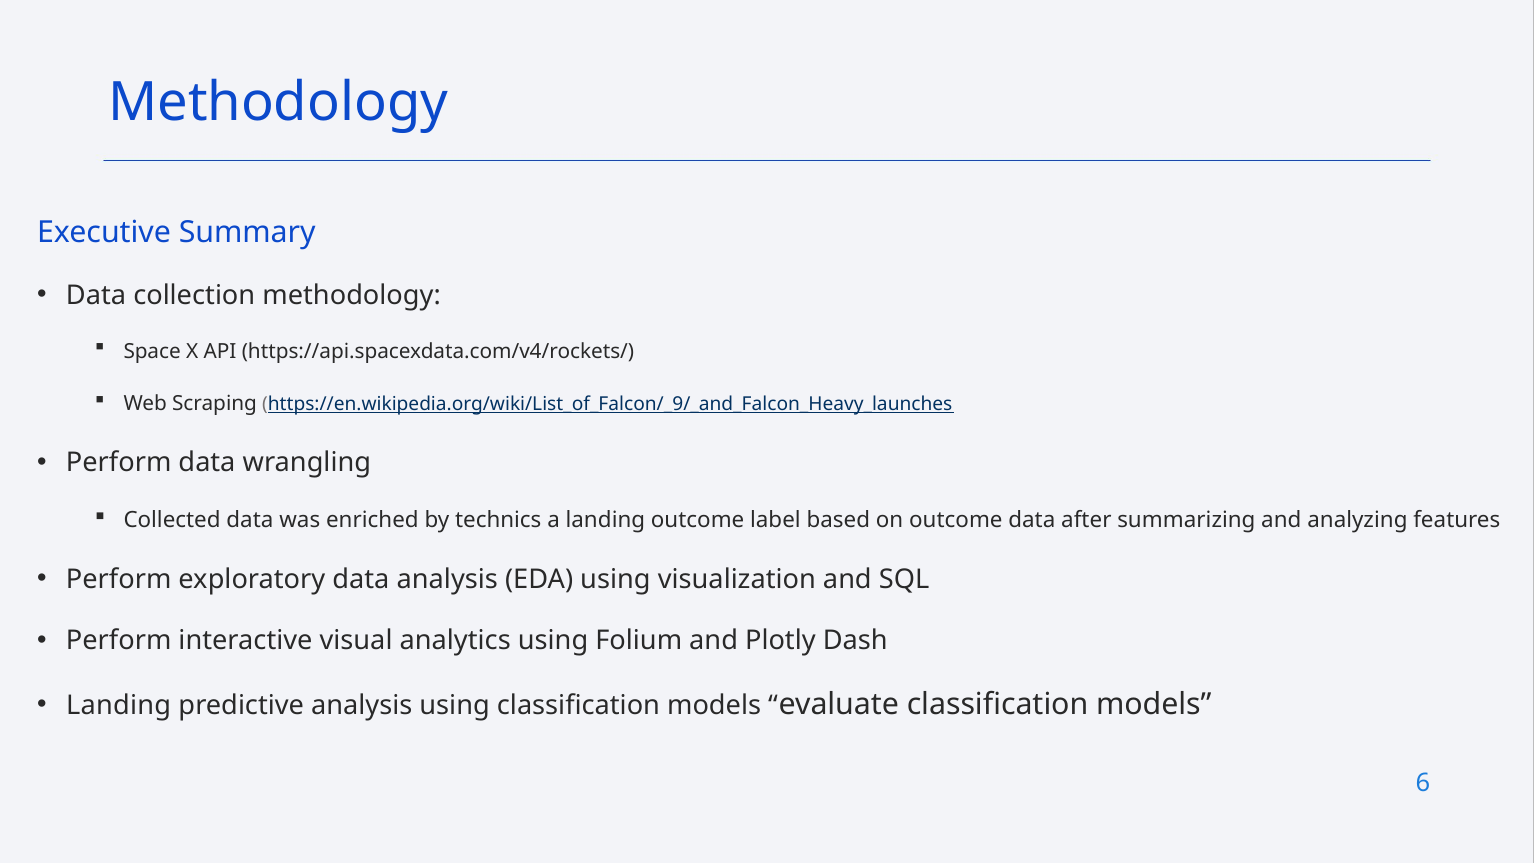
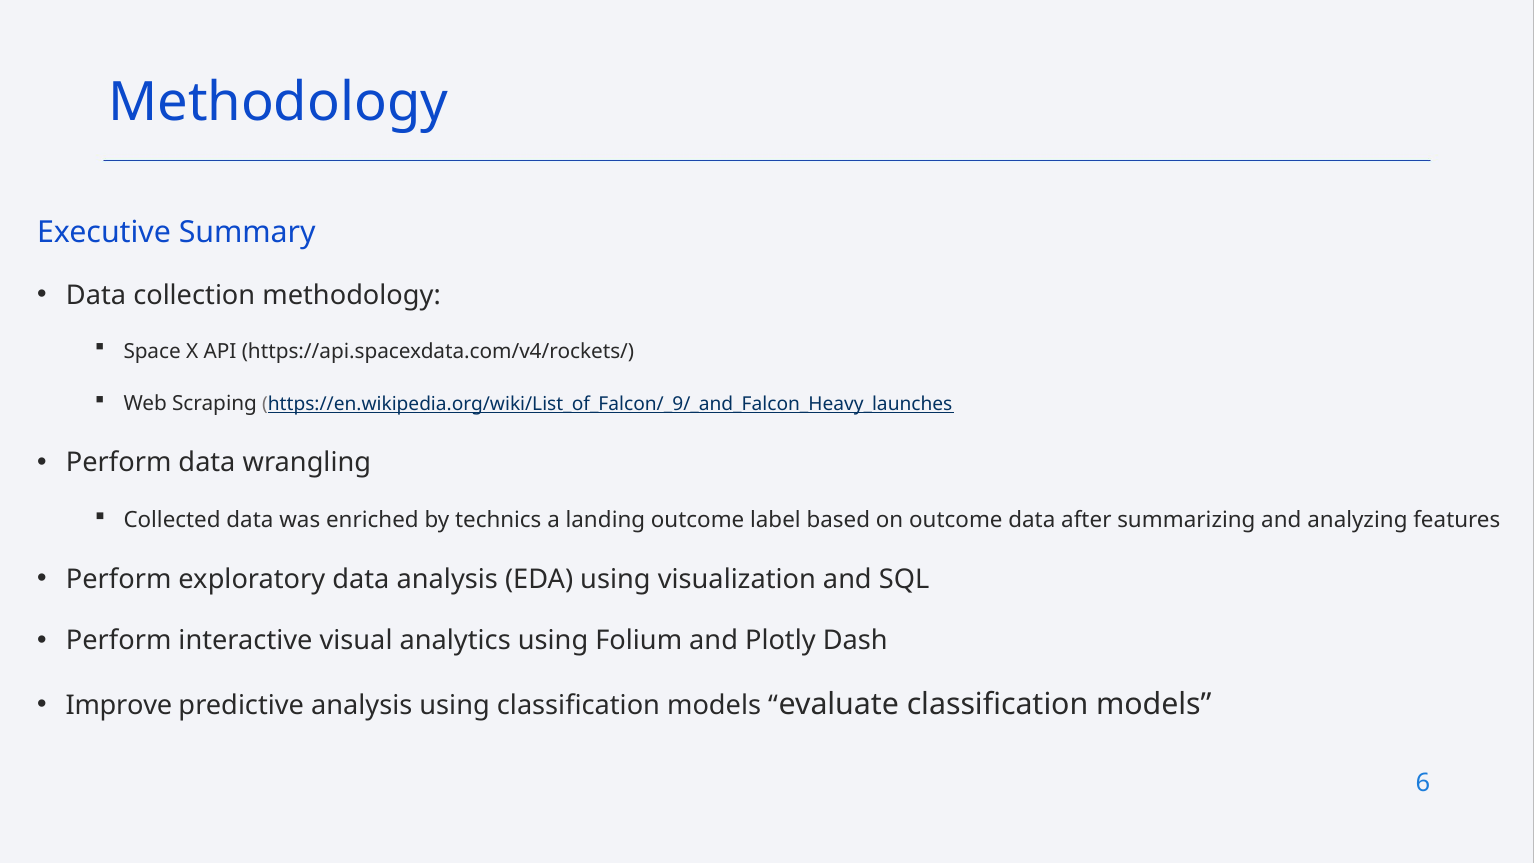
Landing at (119, 706): Landing -> Improve
